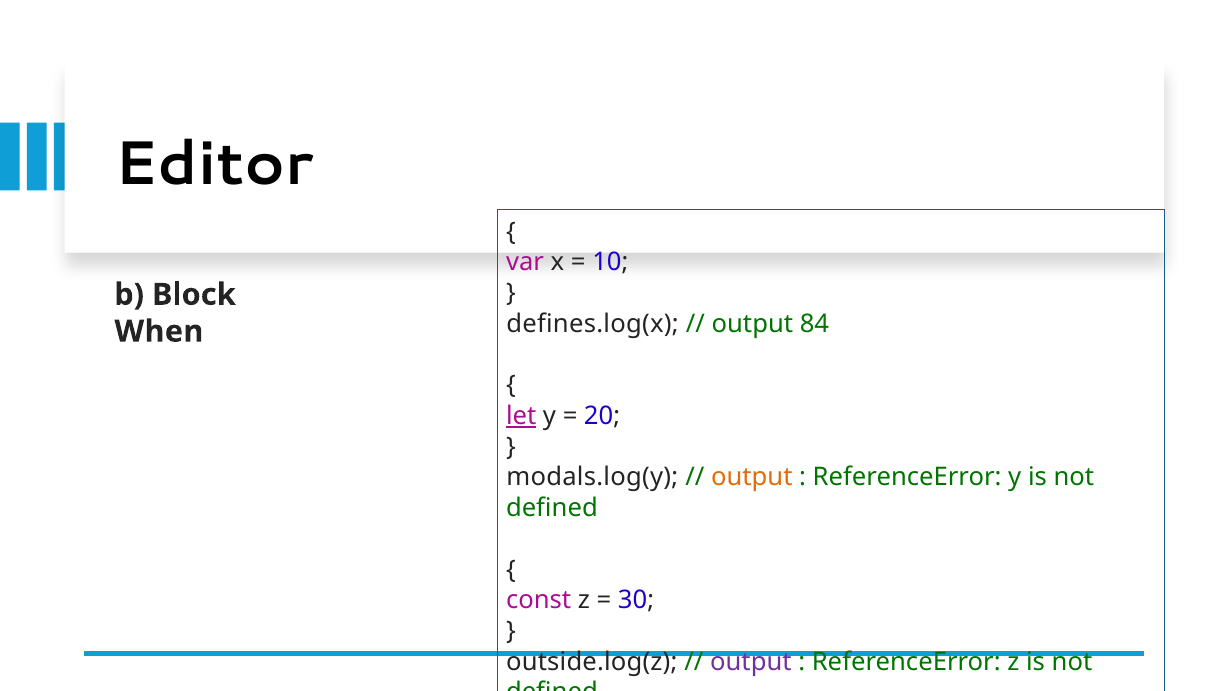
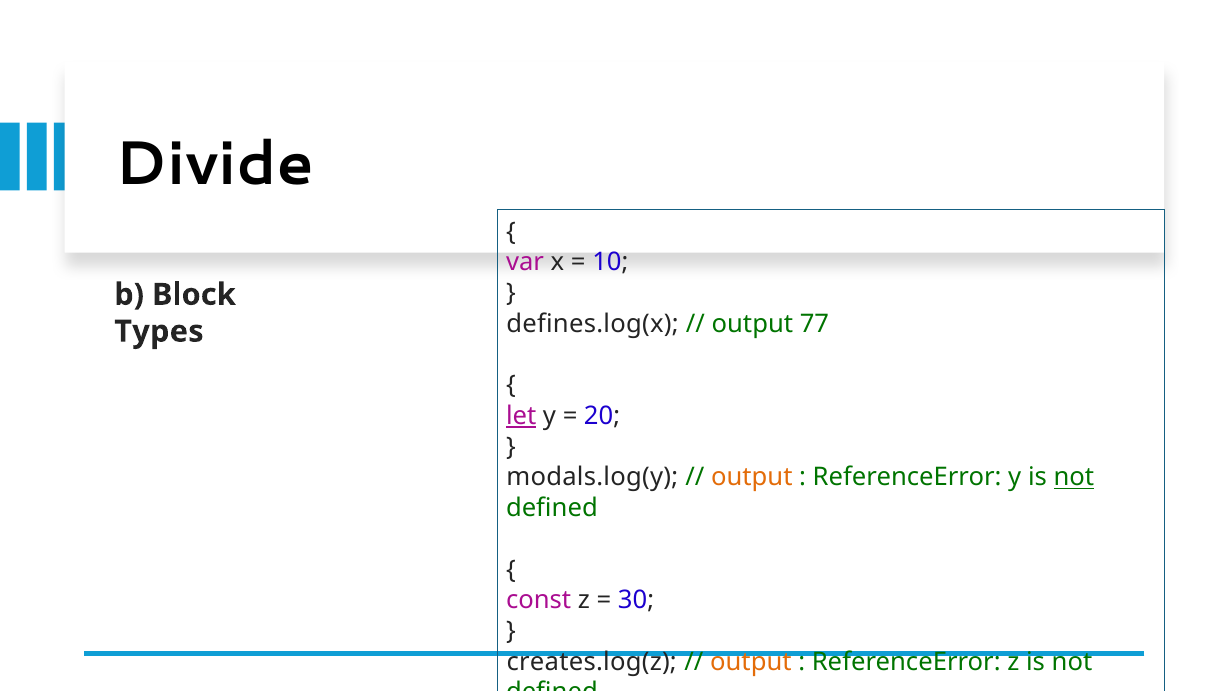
Editor: Editor -> Divide
84: 84 -> 77
When: When -> Types
not at (1074, 478) underline: none -> present
outside.log(z: outside.log(z -> creates.log(z
output at (751, 662) colour: purple -> orange
